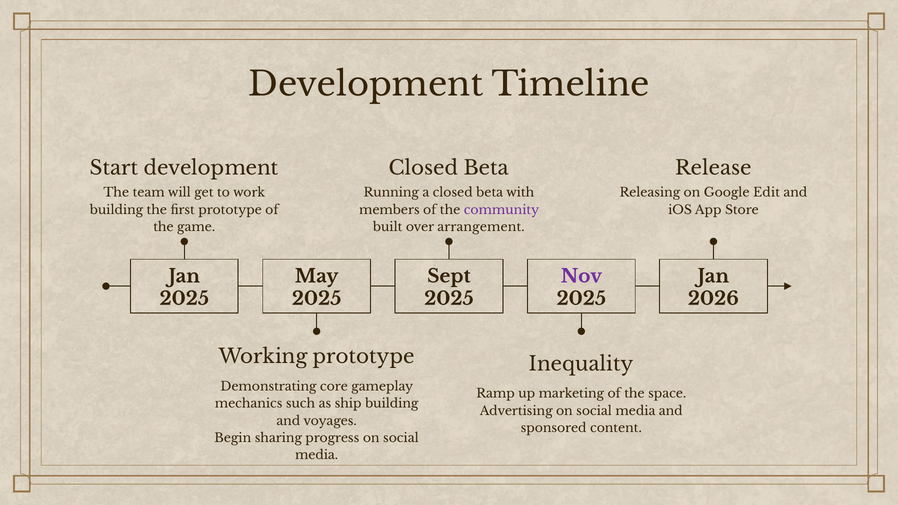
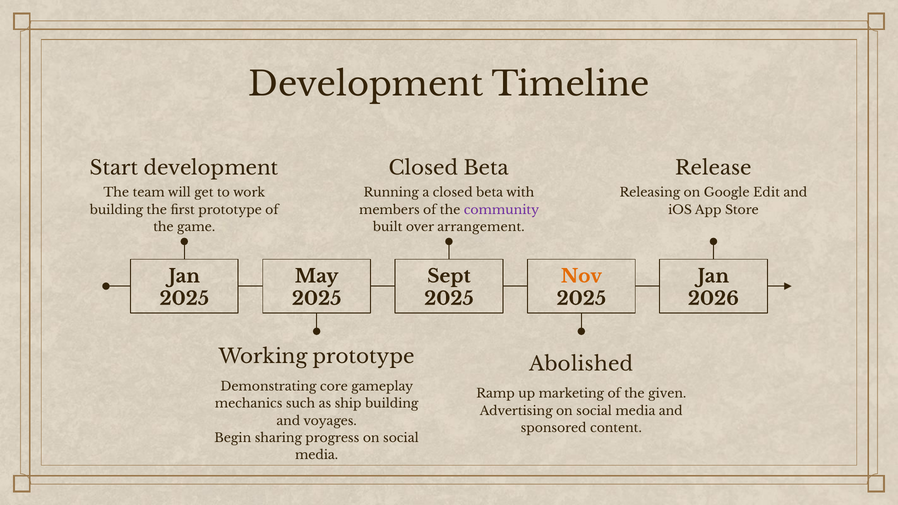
Nov colour: purple -> orange
Inequality: Inequality -> Abolished
space: space -> given
